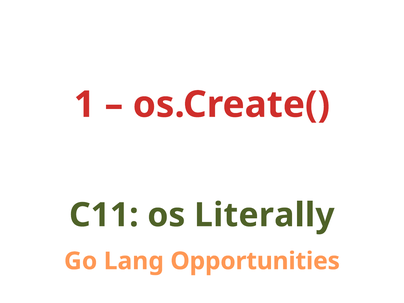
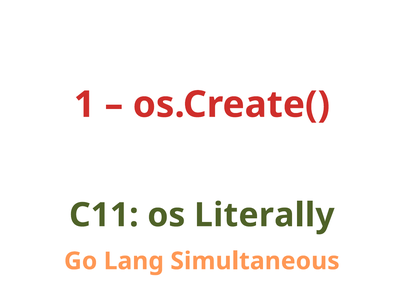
Opportunities: Opportunities -> Simultaneous
